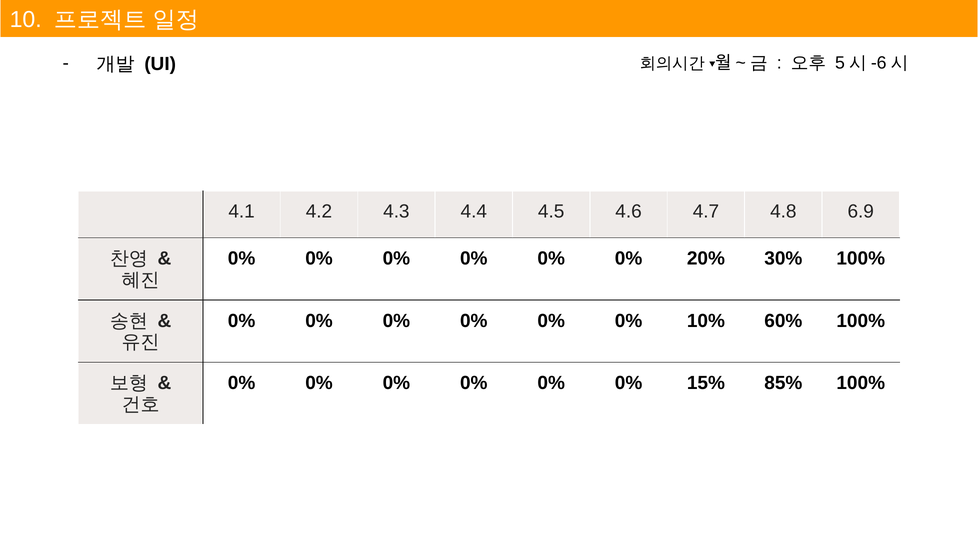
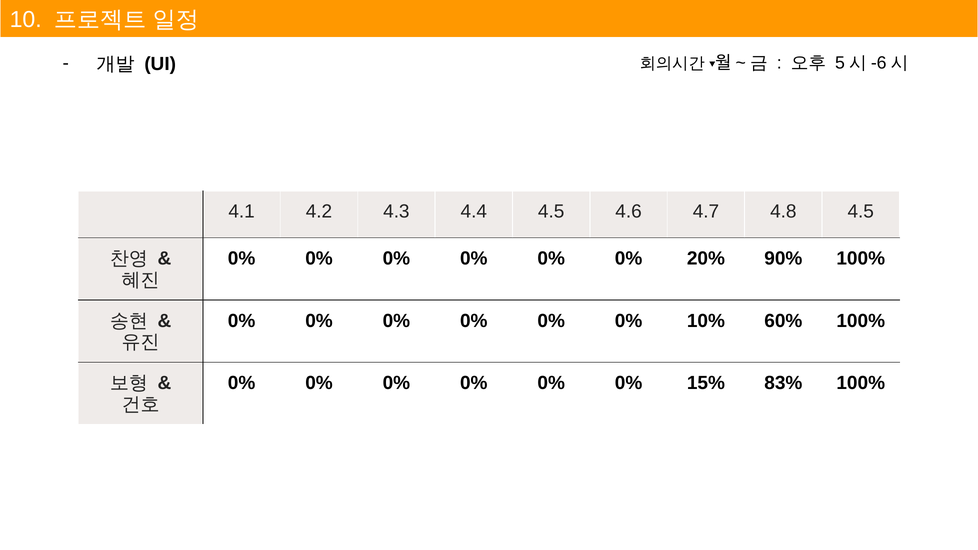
4.8 6.9: 6.9 -> 4.5
30%: 30% -> 90%
85%: 85% -> 83%
